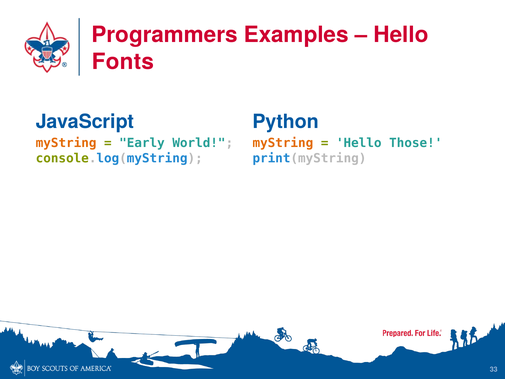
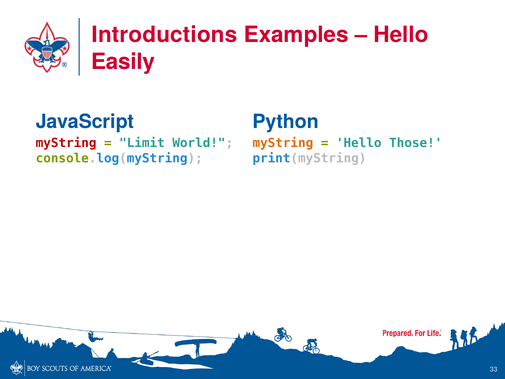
Programmers: Programmers -> Introductions
Fonts: Fonts -> Easily
myString at (66, 143) colour: orange -> red
Early: Early -> Limit
